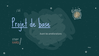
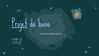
base underline: present -> none
